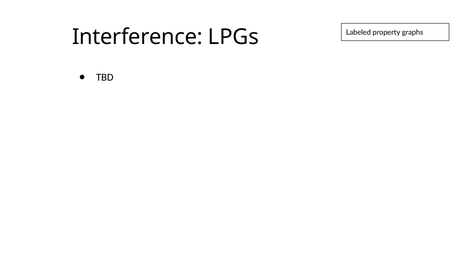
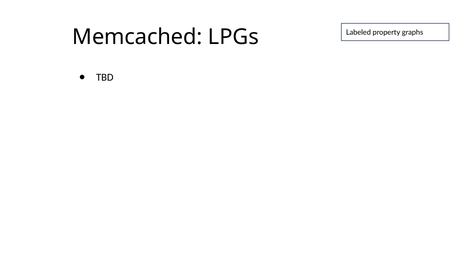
Interference: Interference -> Memcached
